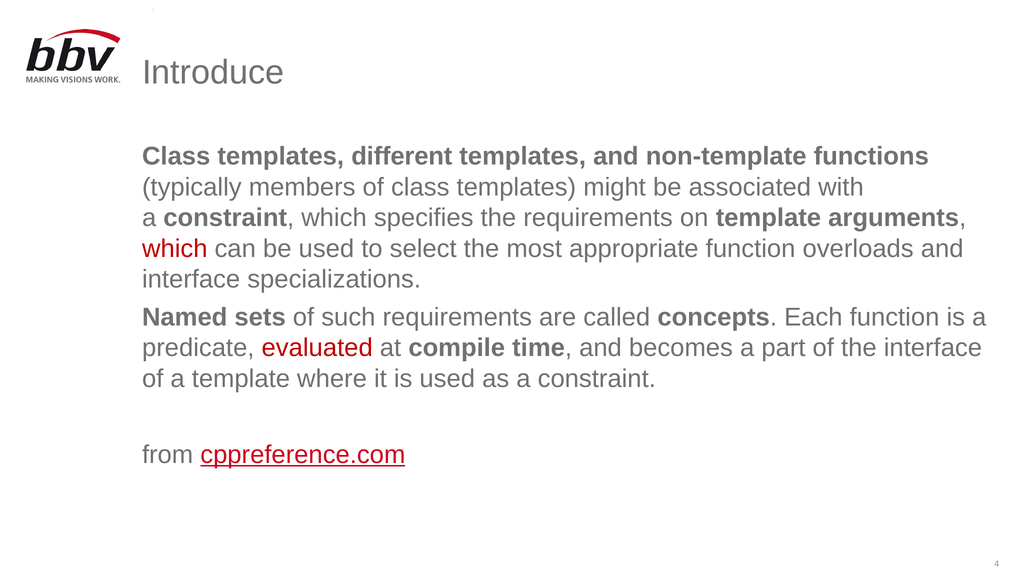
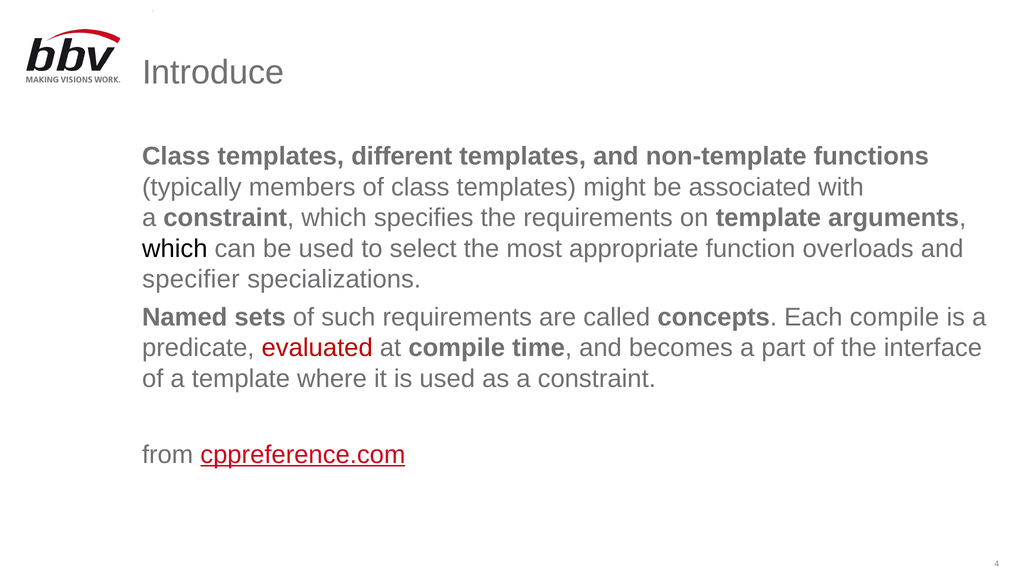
which at (175, 248) colour: red -> black
interface at (191, 279): interface -> specifier
Each function: function -> compile
